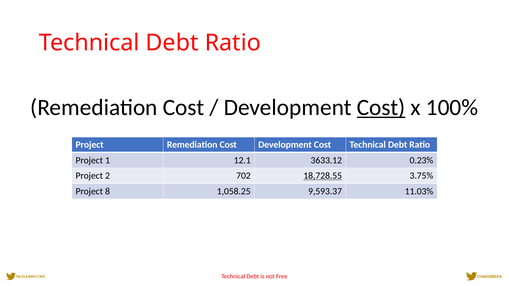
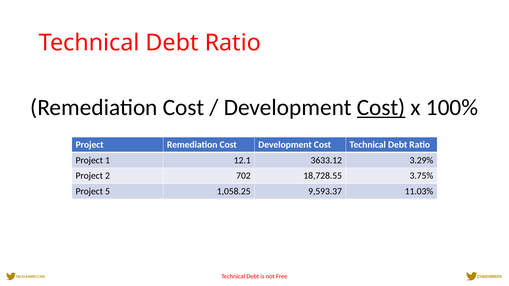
0.23%: 0.23% -> 3.29%
18,728.55 underline: present -> none
8: 8 -> 5
